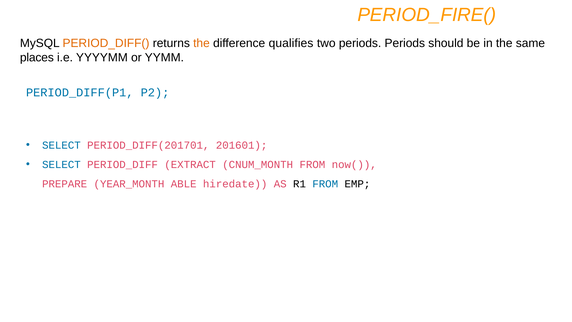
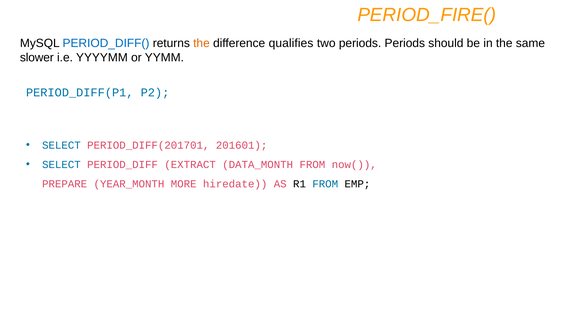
PERIOD_DIFF( colour: orange -> blue
places: places -> slower
CNUM_MONTH: CNUM_MONTH -> DATA_MONTH
ABLE: ABLE -> MORE
